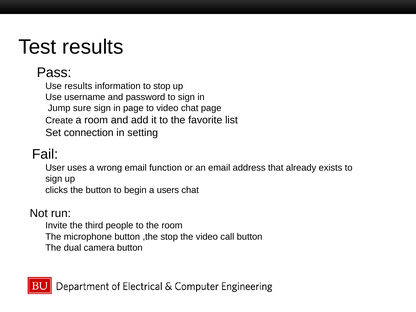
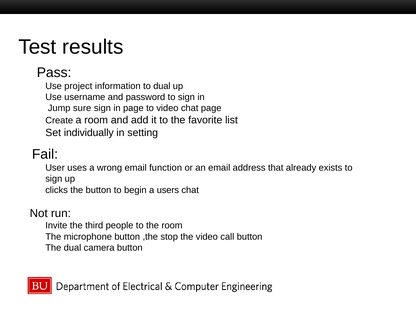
Use results: results -> project
to stop: stop -> dual
connection: connection -> individually
